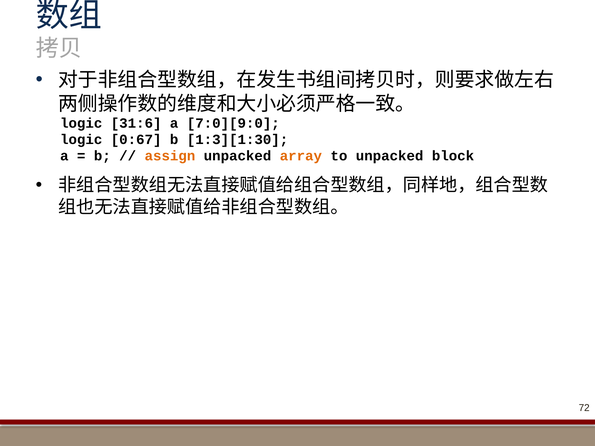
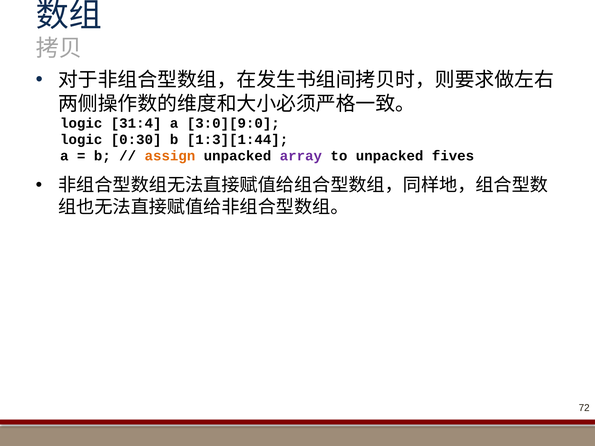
31:6: 31:6 -> 31:4
7:0][9:0: 7:0][9:0 -> 3:0][9:0
0:67: 0:67 -> 0:30
1:3][1:30: 1:3][1:30 -> 1:3][1:44
array colour: orange -> purple
block: block -> fives
